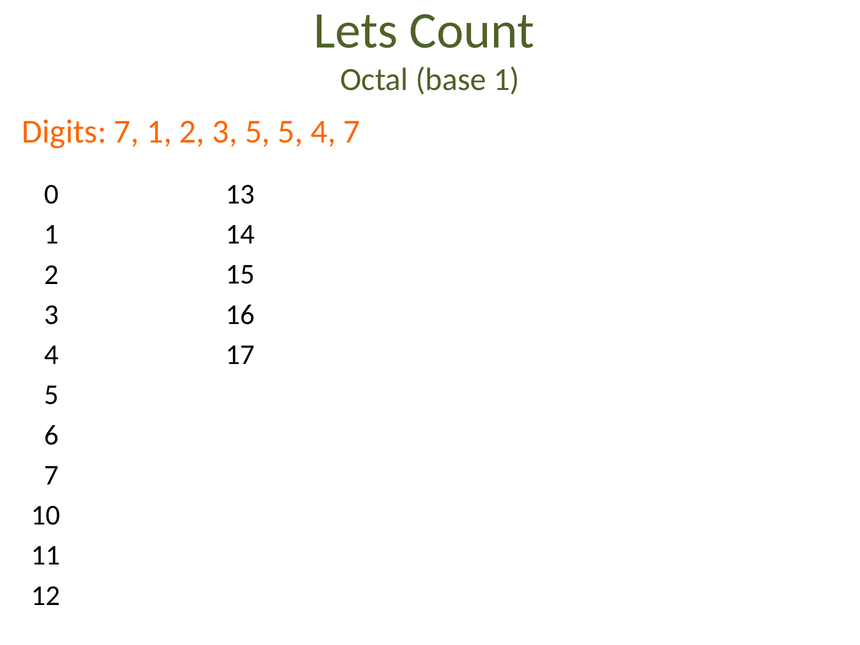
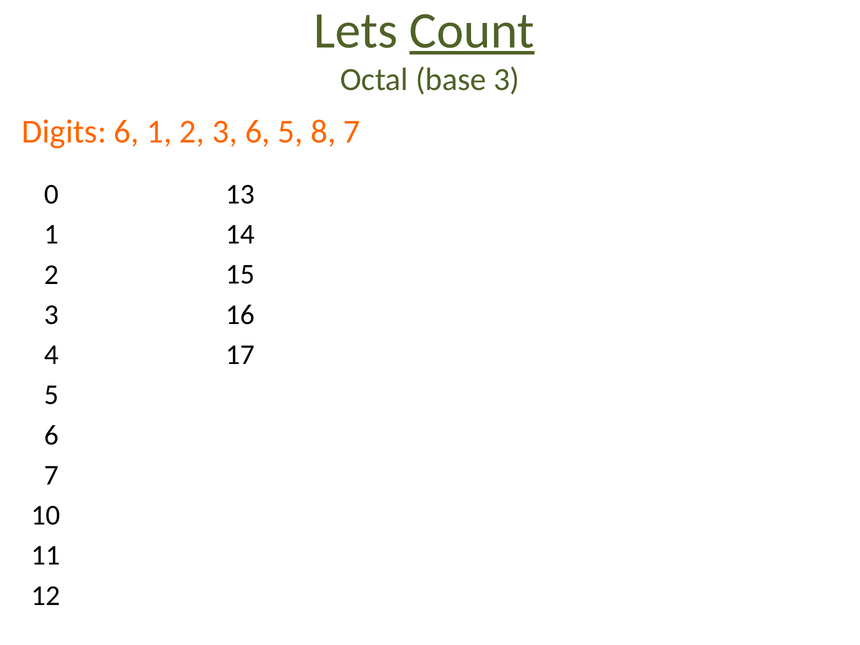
Count underline: none -> present
base 1: 1 -> 3
Digits 7: 7 -> 6
3 5: 5 -> 6
5 4: 4 -> 8
